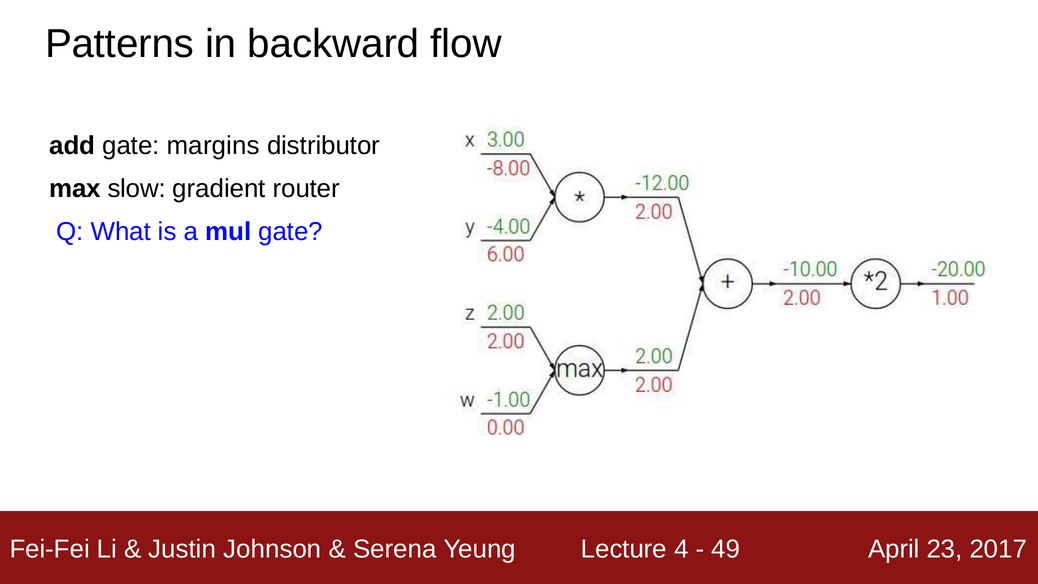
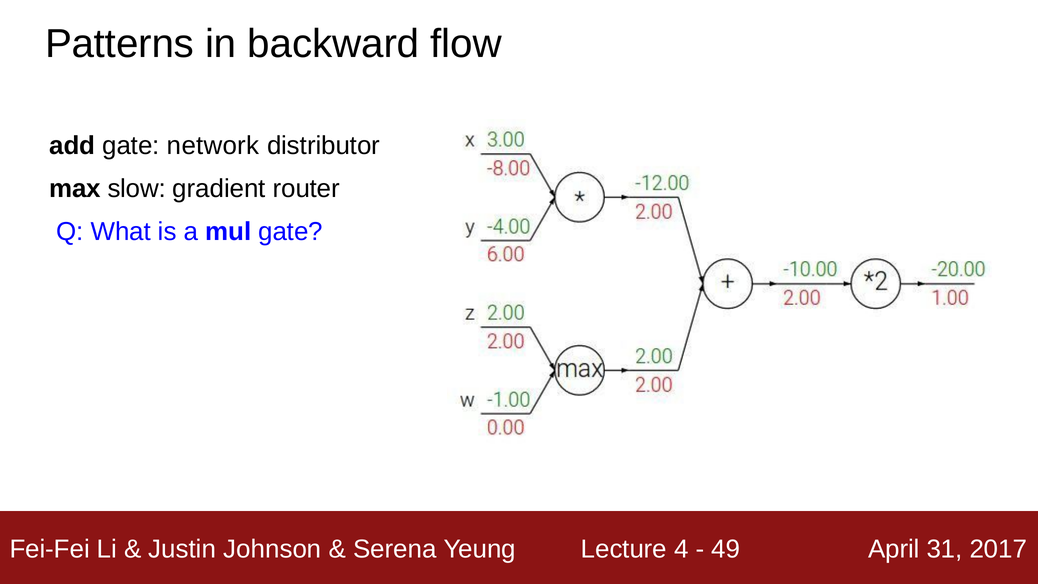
margins: margins -> network
23: 23 -> 31
